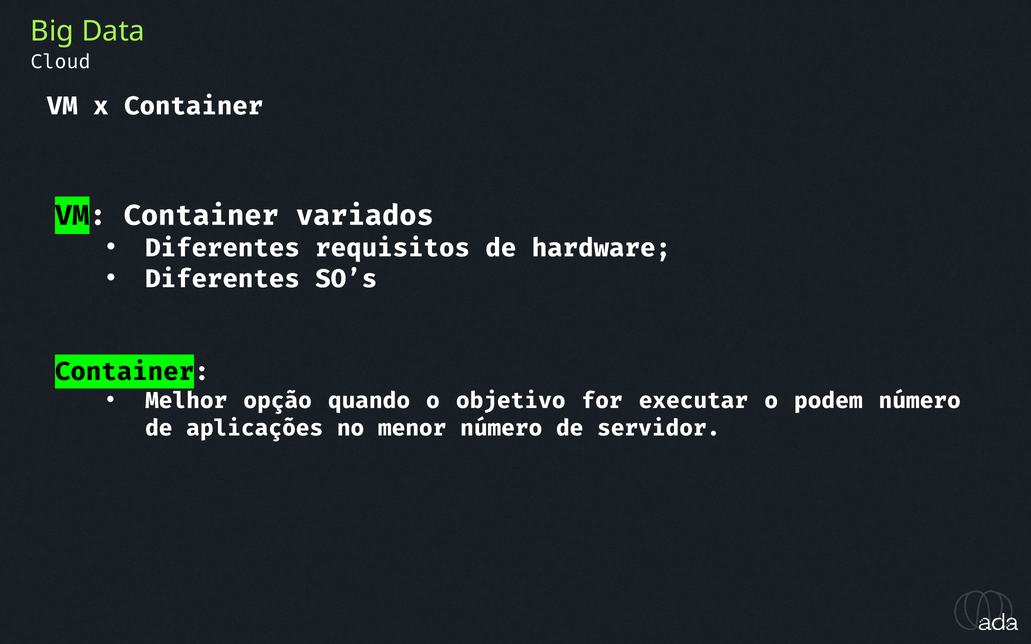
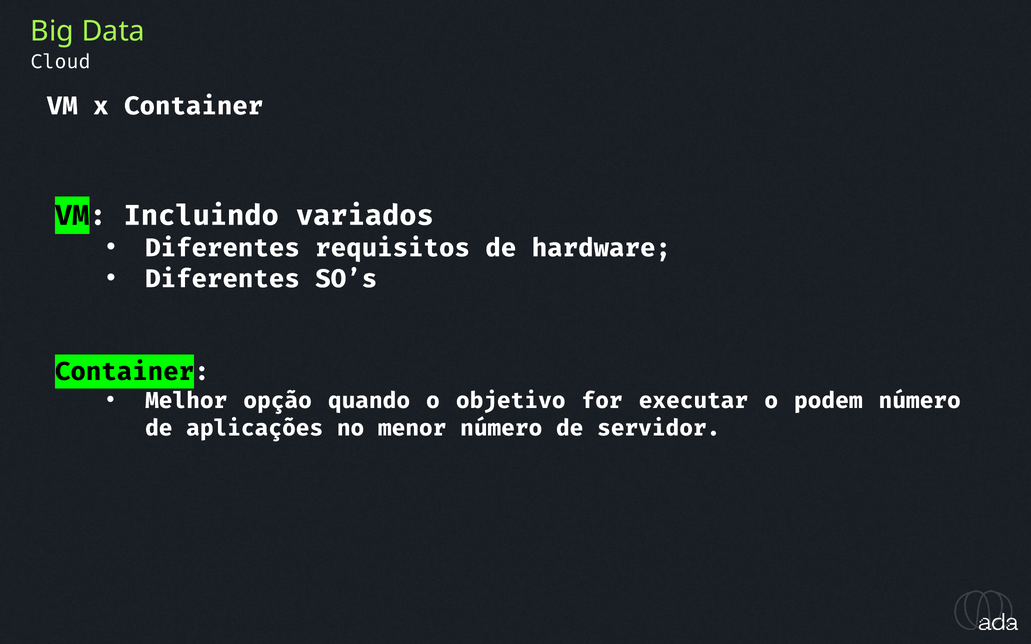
VM Container: Container -> Incluindo
